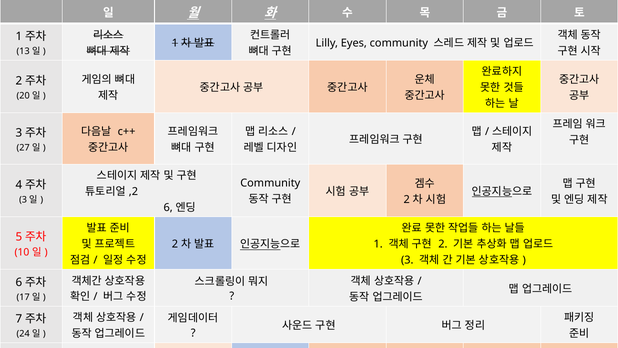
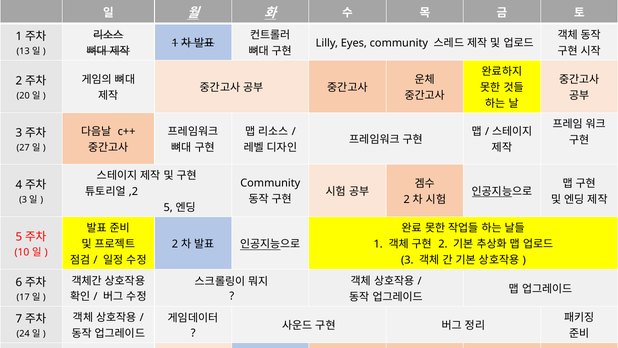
6 at (168, 207): 6 -> 5
